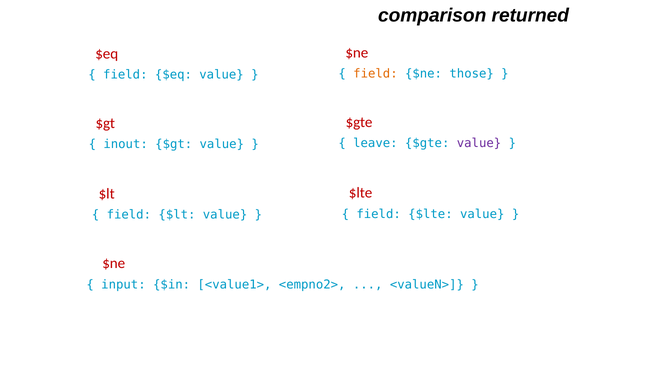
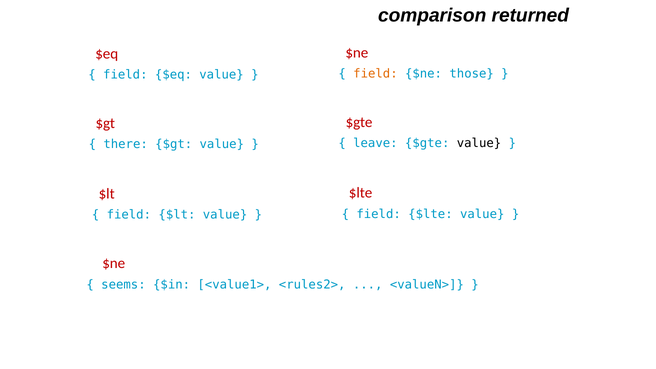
value at (479, 143) colour: purple -> black
inout: inout -> there
input: input -> seems
<empno2>: <empno2> -> <rules2>
